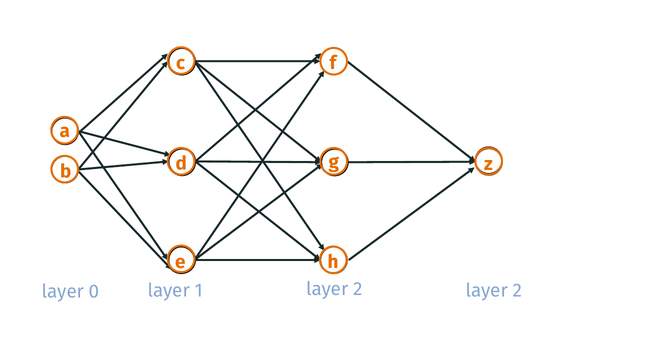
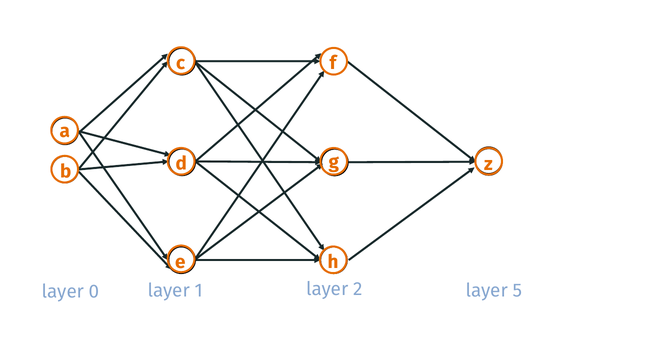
2 at (517, 291): 2 -> 5
